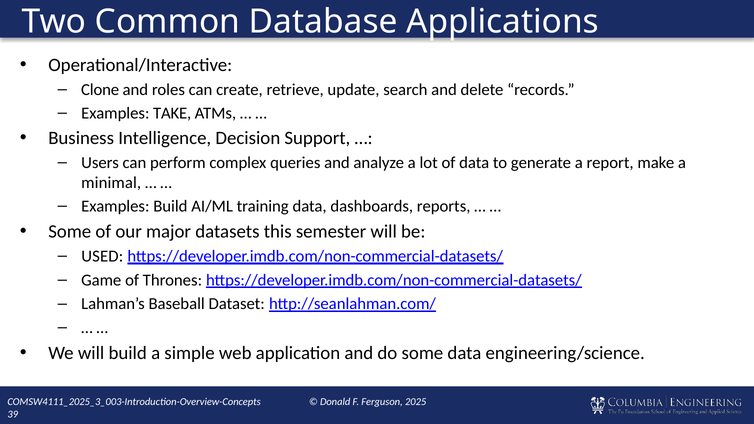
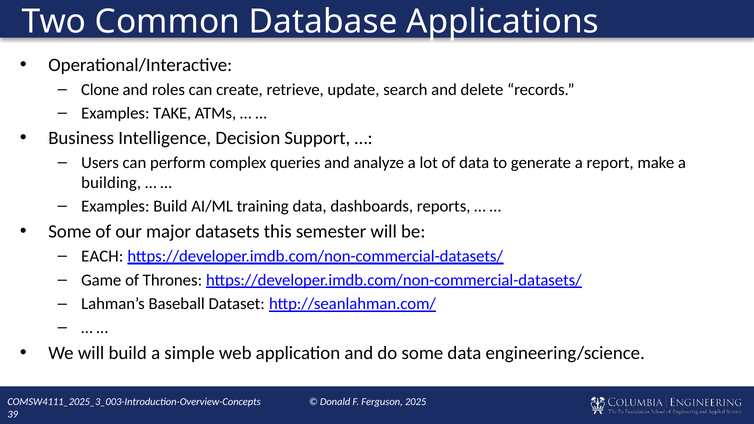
minimal: minimal -> building
USED: USED -> EACH
